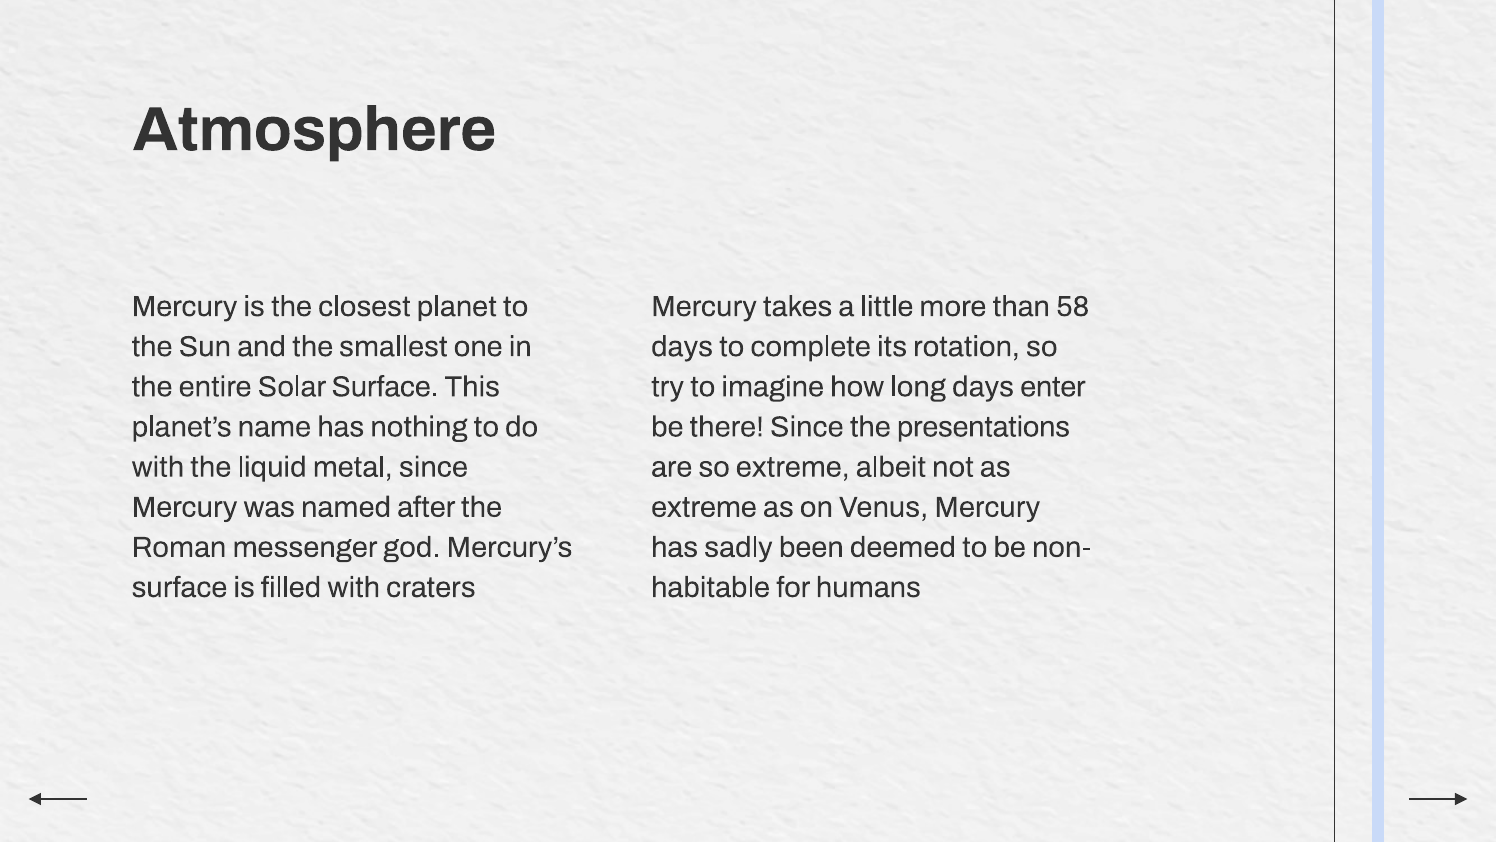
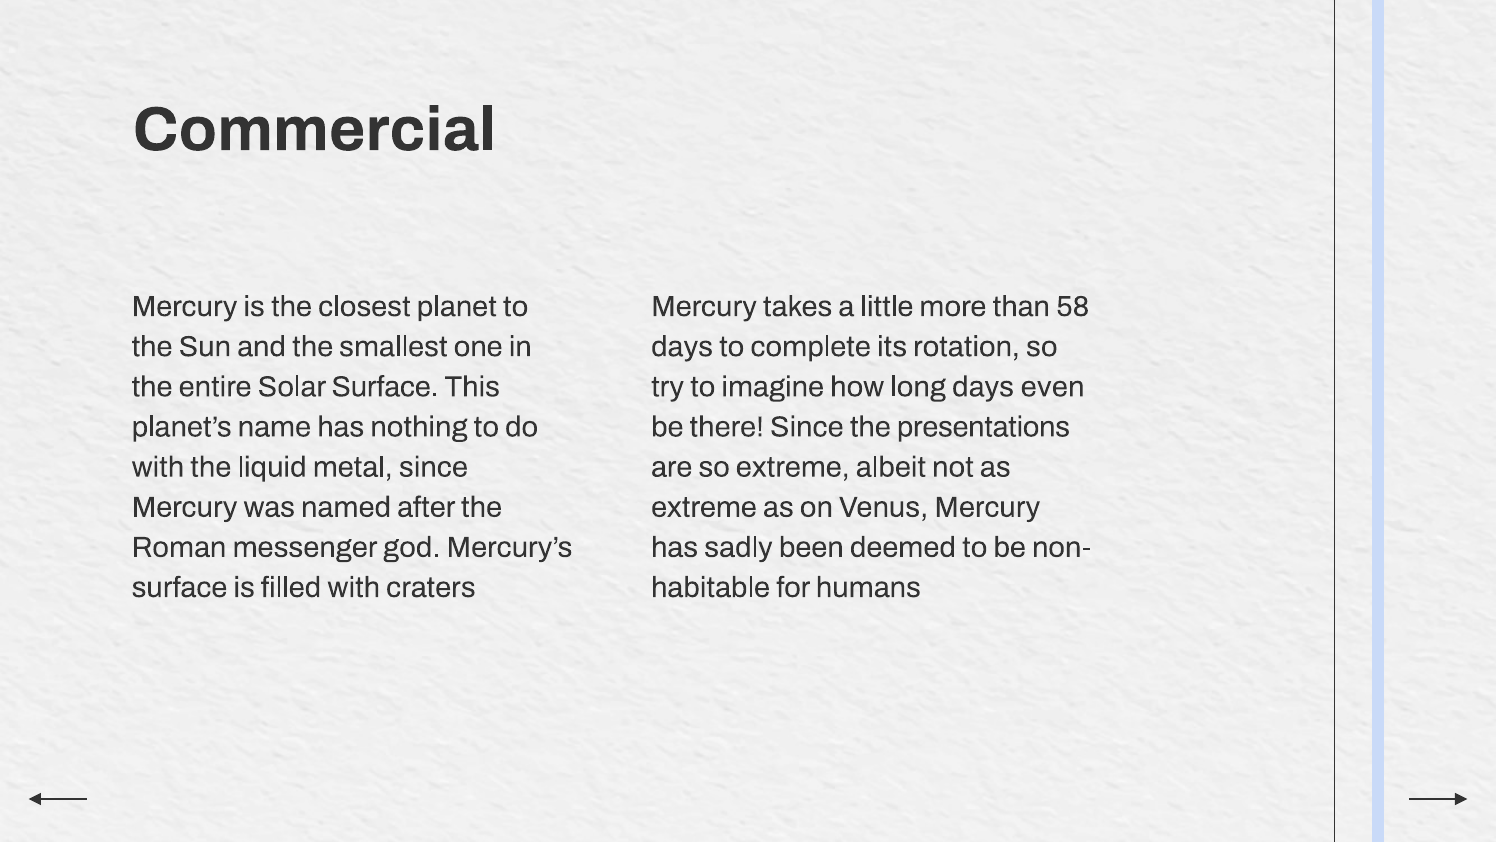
Atmosphere: Atmosphere -> Commercial
enter: enter -> even
